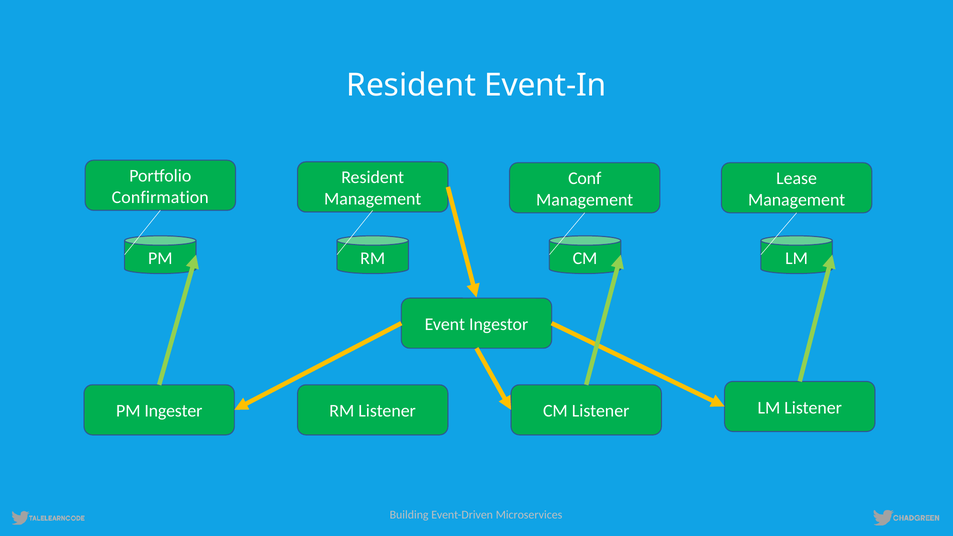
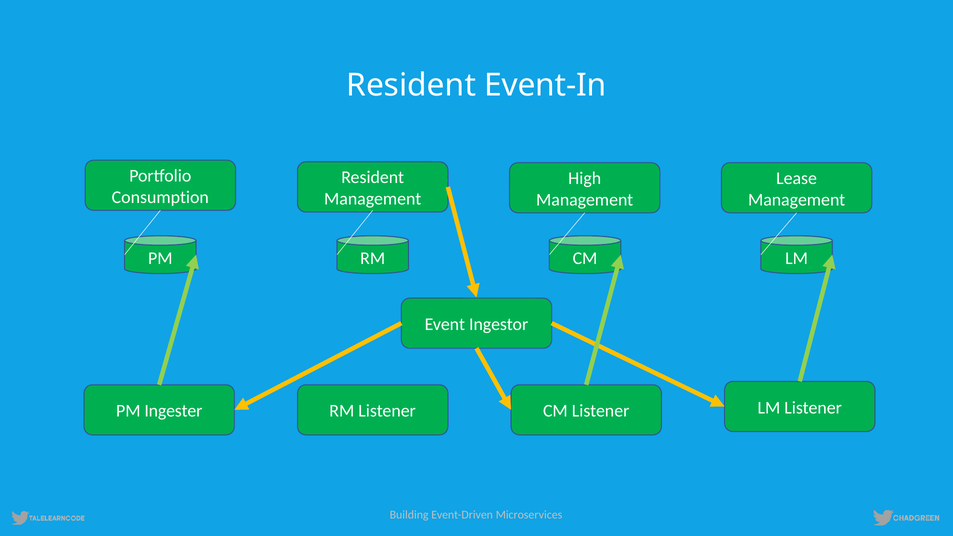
Conf: Conf -> High
Confirmation: Confirmation -> Consumption
